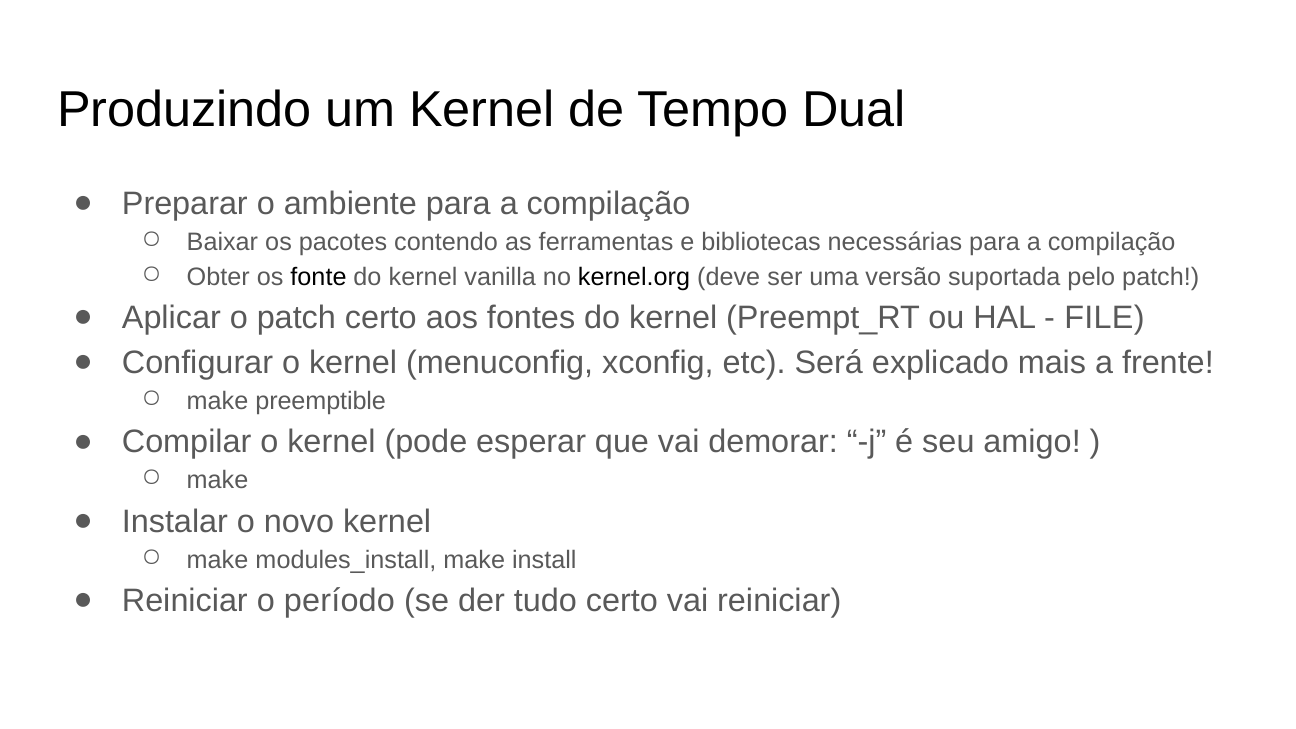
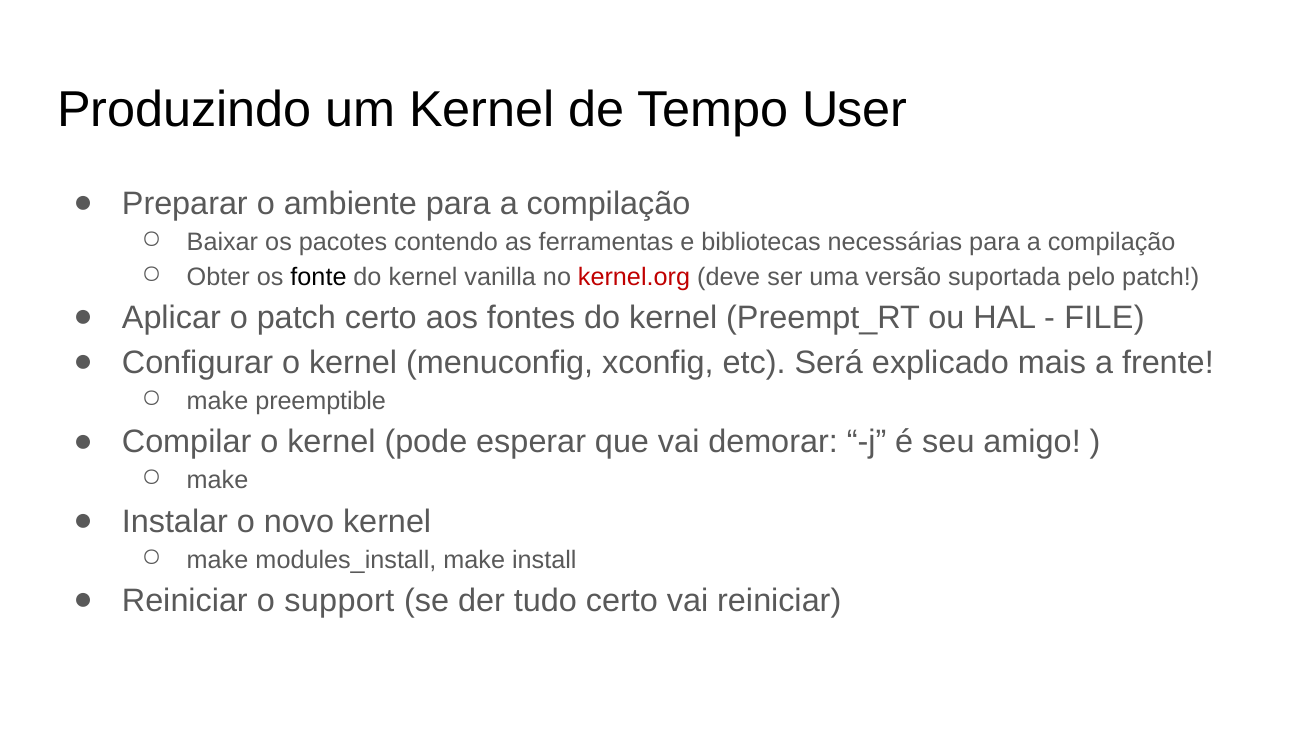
Dual: Dual -> User
kernel.org colour: black -> red
período: período -> support
